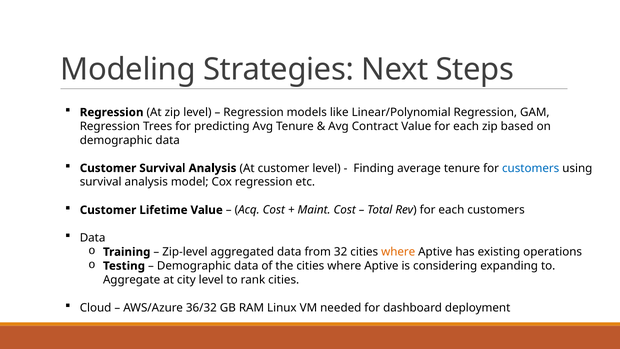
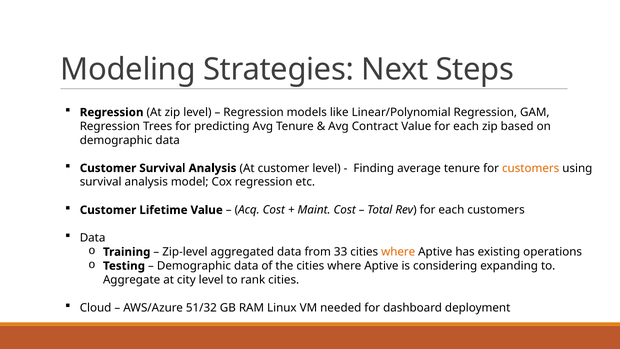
customers at (531, 168) colour: blue -> orange
32: 32 -> 33
36/32: 36/32 -> 51/32
